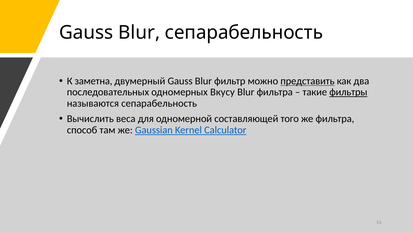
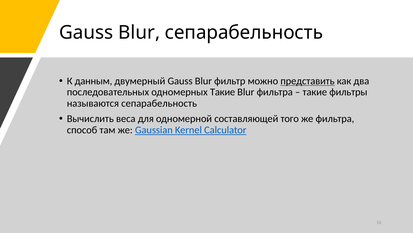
заметна: заметна -> данным
одномерных Вкусу: Вкусу -> Такие
фильтры underline: present -> none
